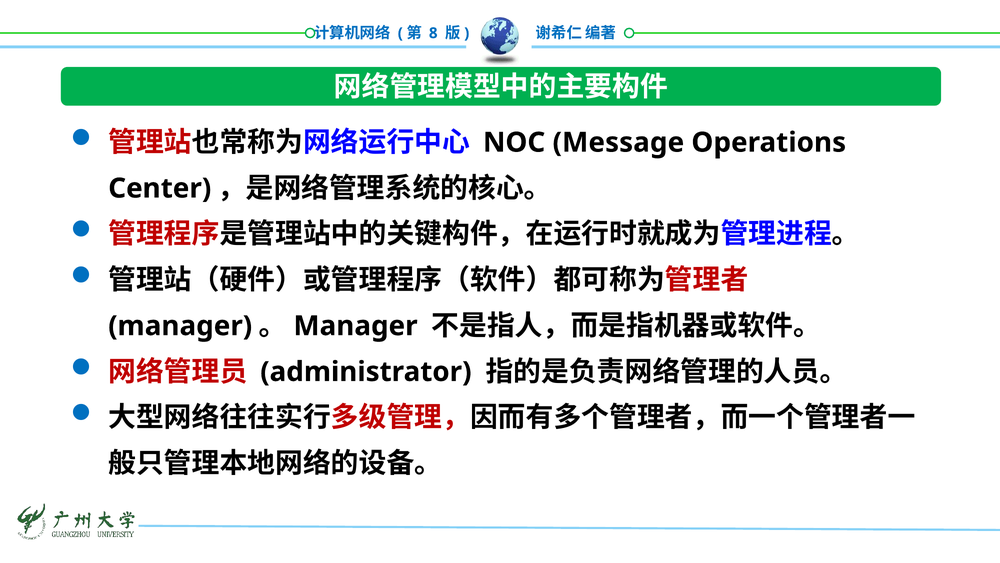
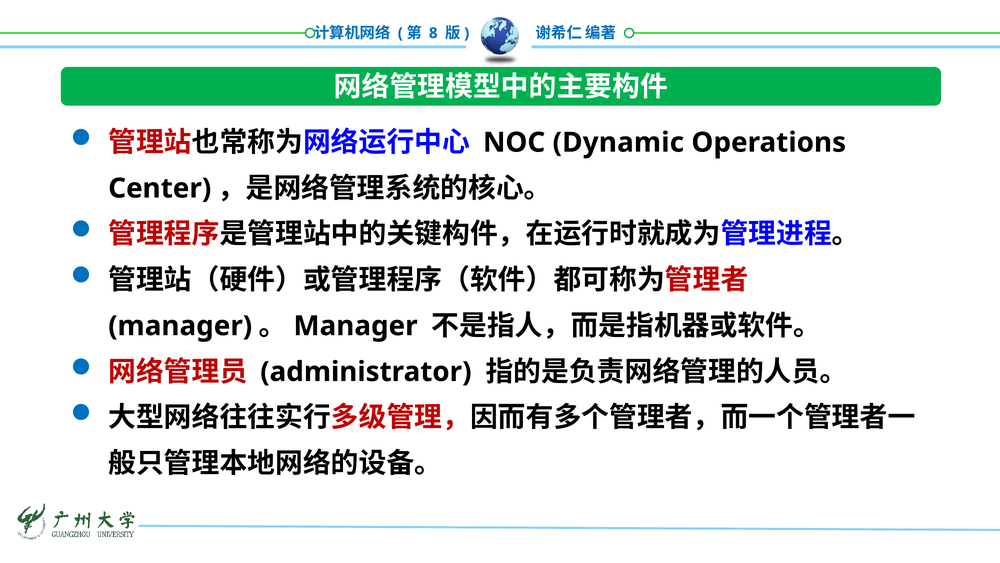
Message: Message -> Dynamic
